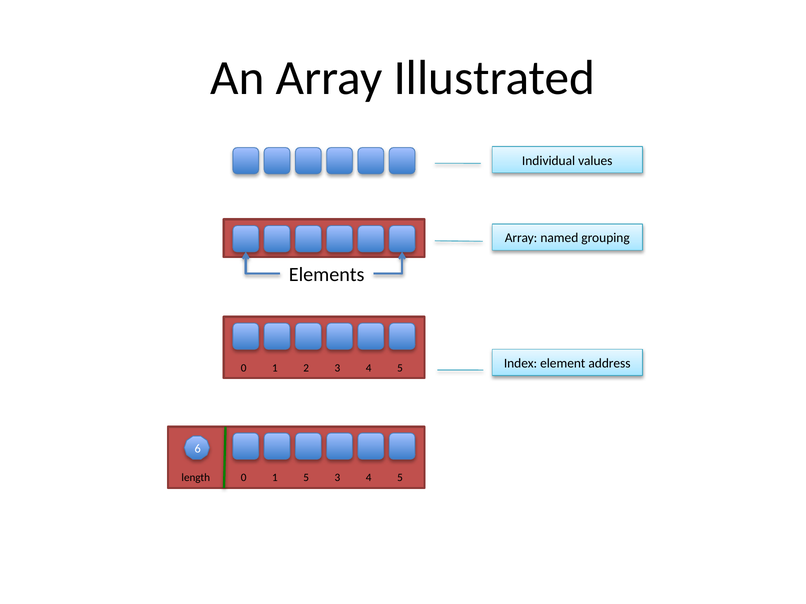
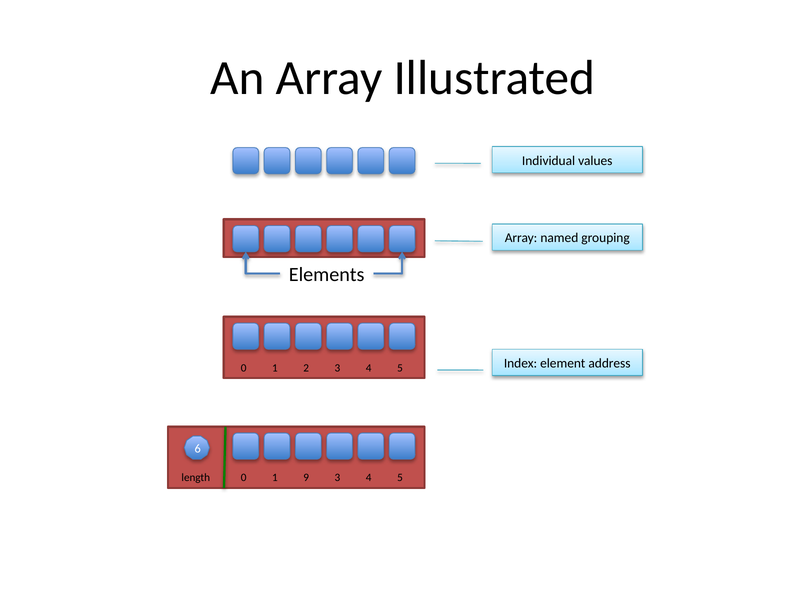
1 5: 5 -> 9
